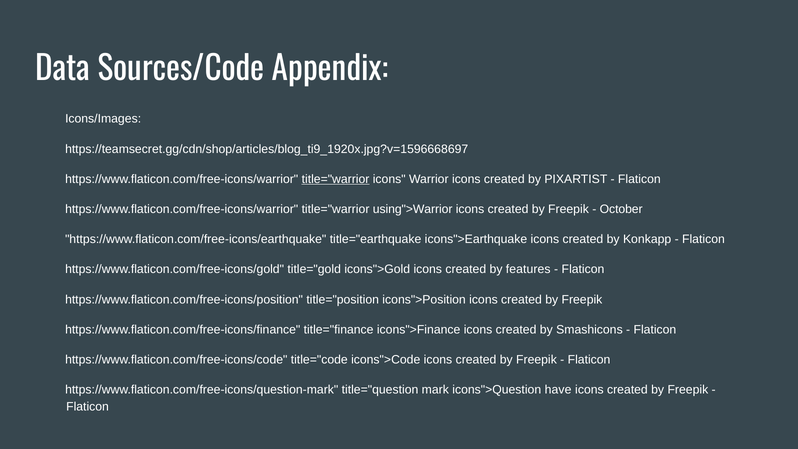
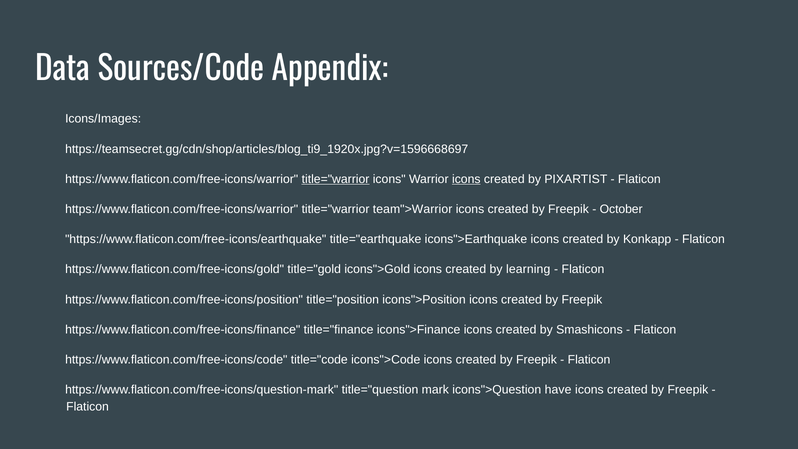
icons at (466, 179) underline: none -> present
using">Warrior: using">Warrior -> team">Warrior
features: features -> learning
